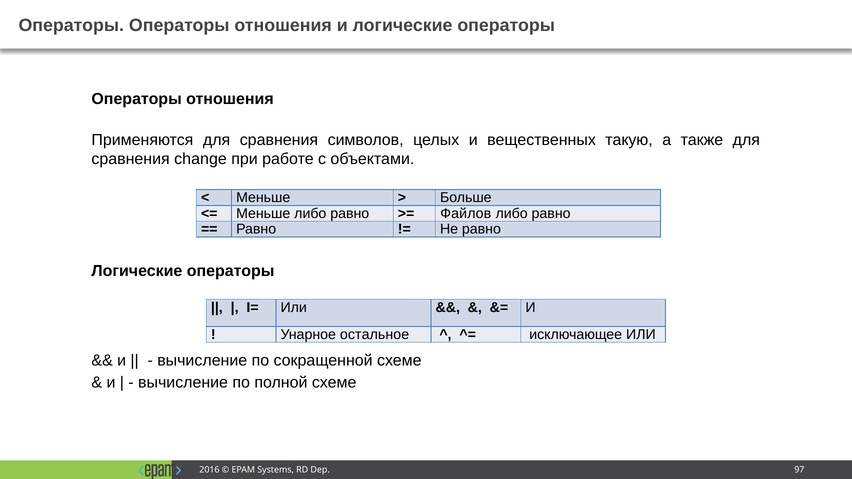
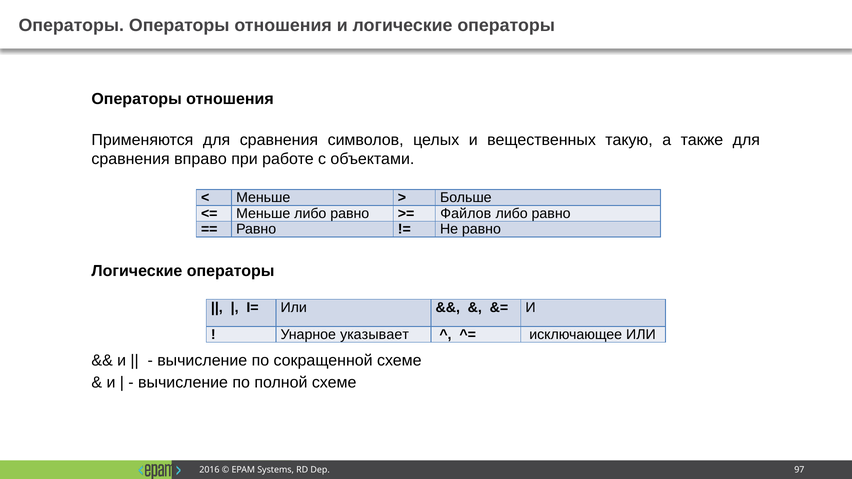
change: change -> вправо
остальное: остальное -> указывает
